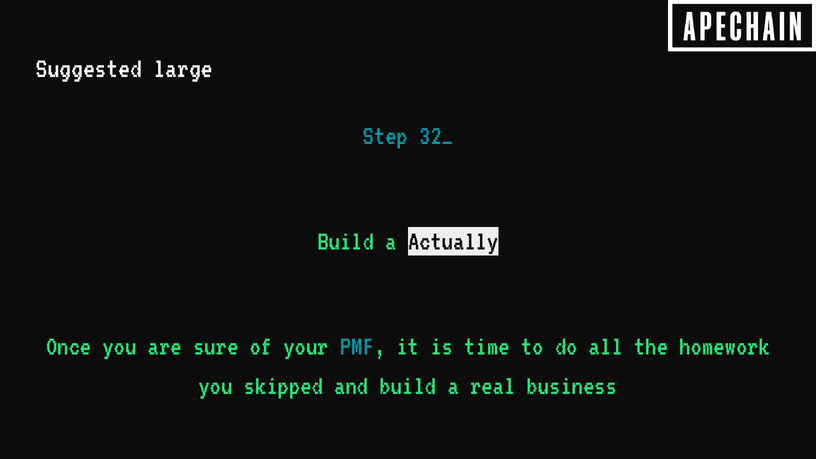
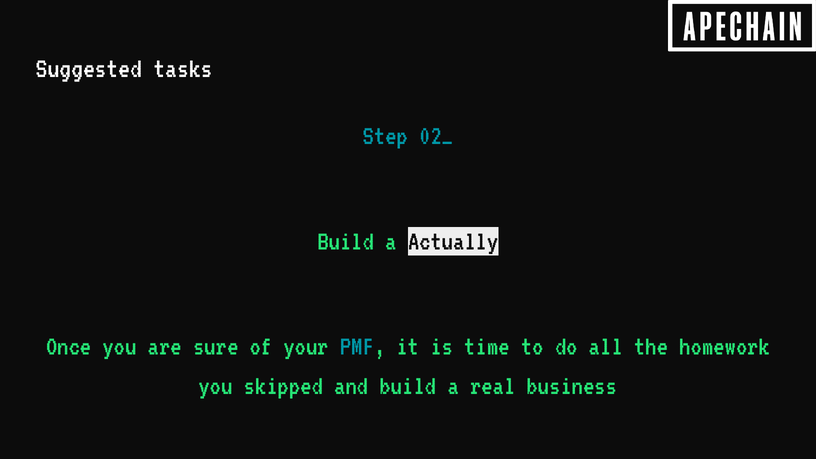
large: large -> tasks
32_: 32_ -> 02_
